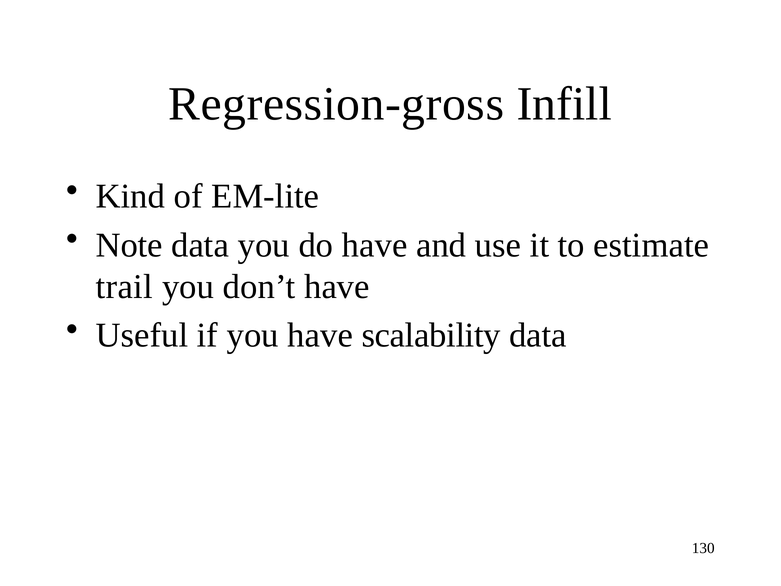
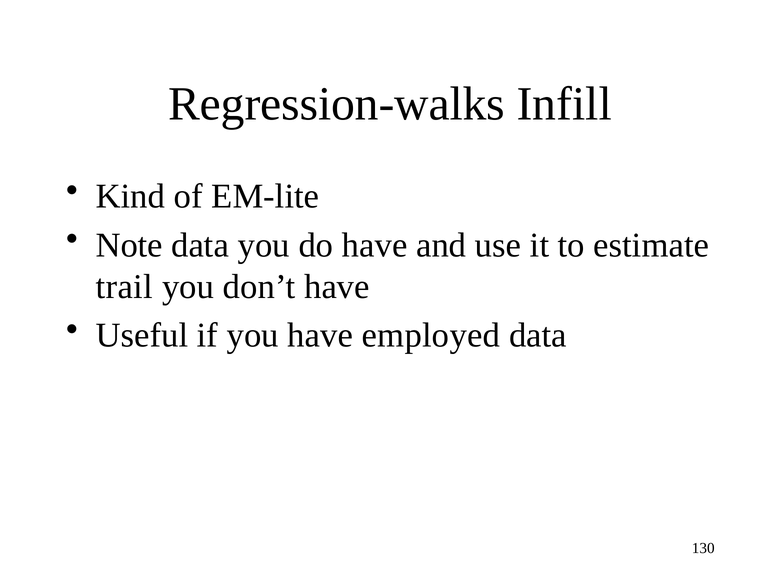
Regression-gross: Regression-gross -> Regression-walks
scalability: scalability -> employed
